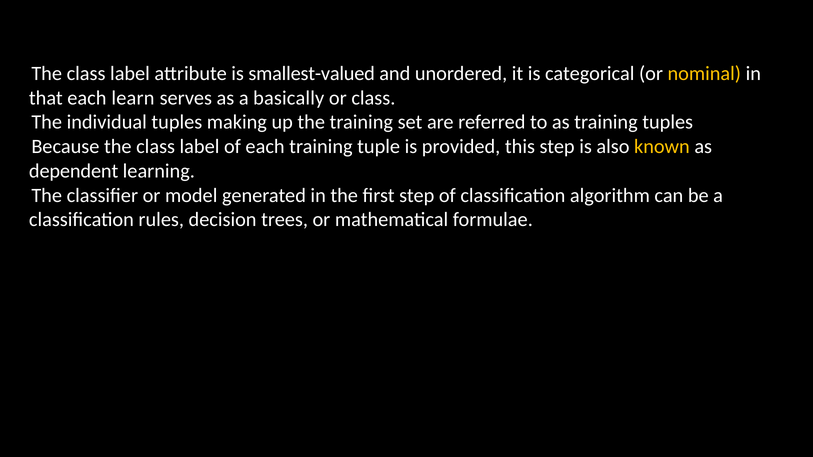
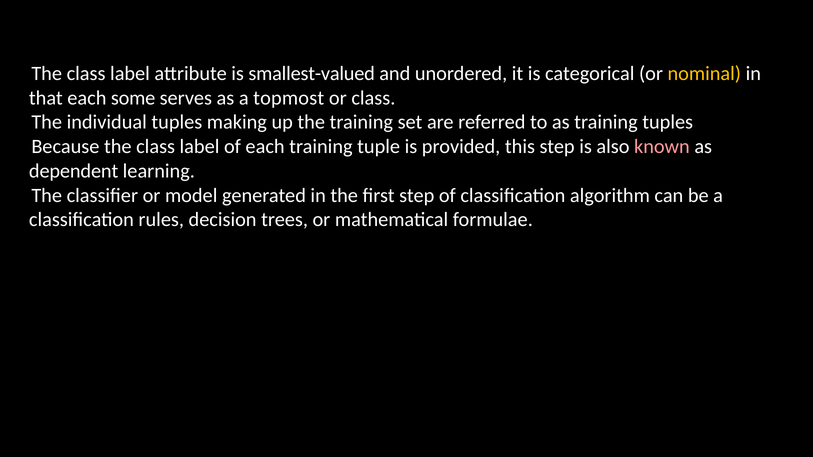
learn: learn -> some
basically: basically -> topmost
known colour: yellow -> pink
